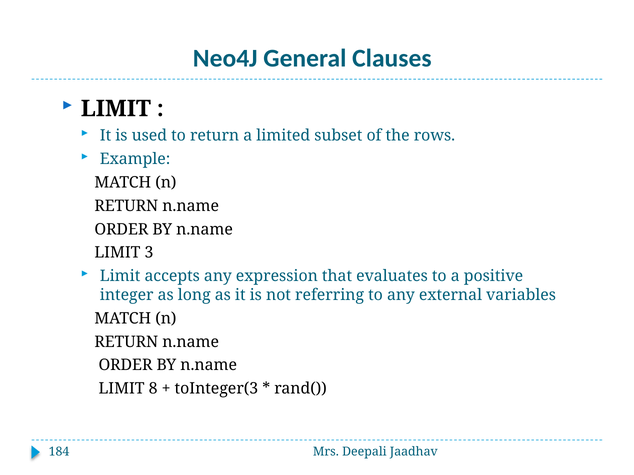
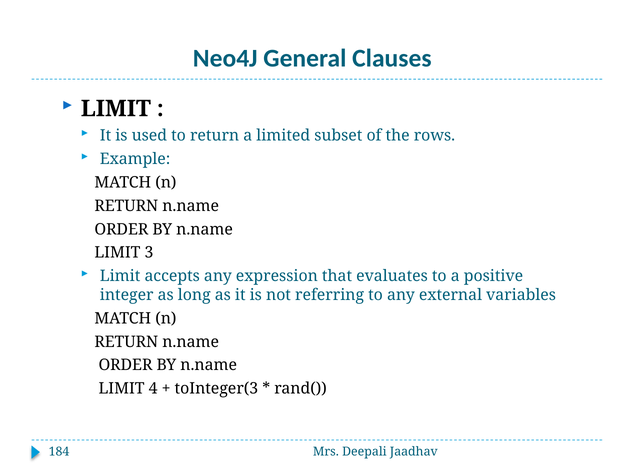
8: 8 -> 4
